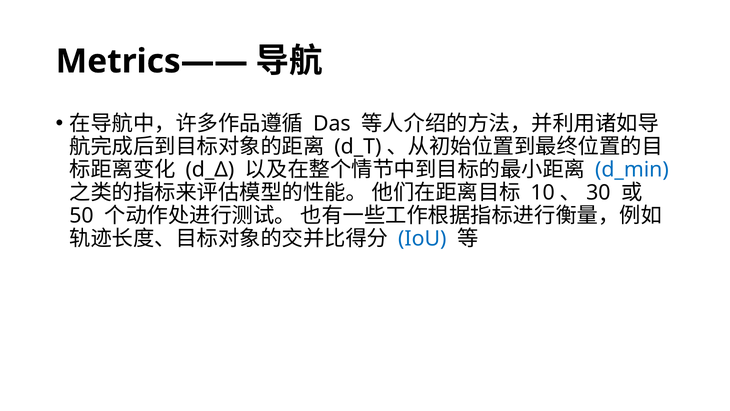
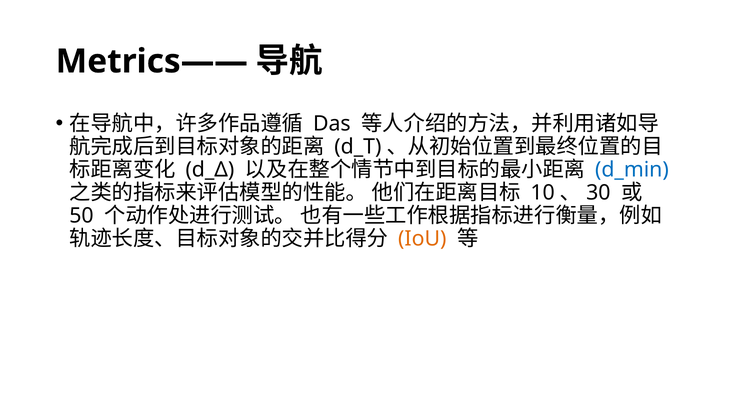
IoU colour: blue -> orange
